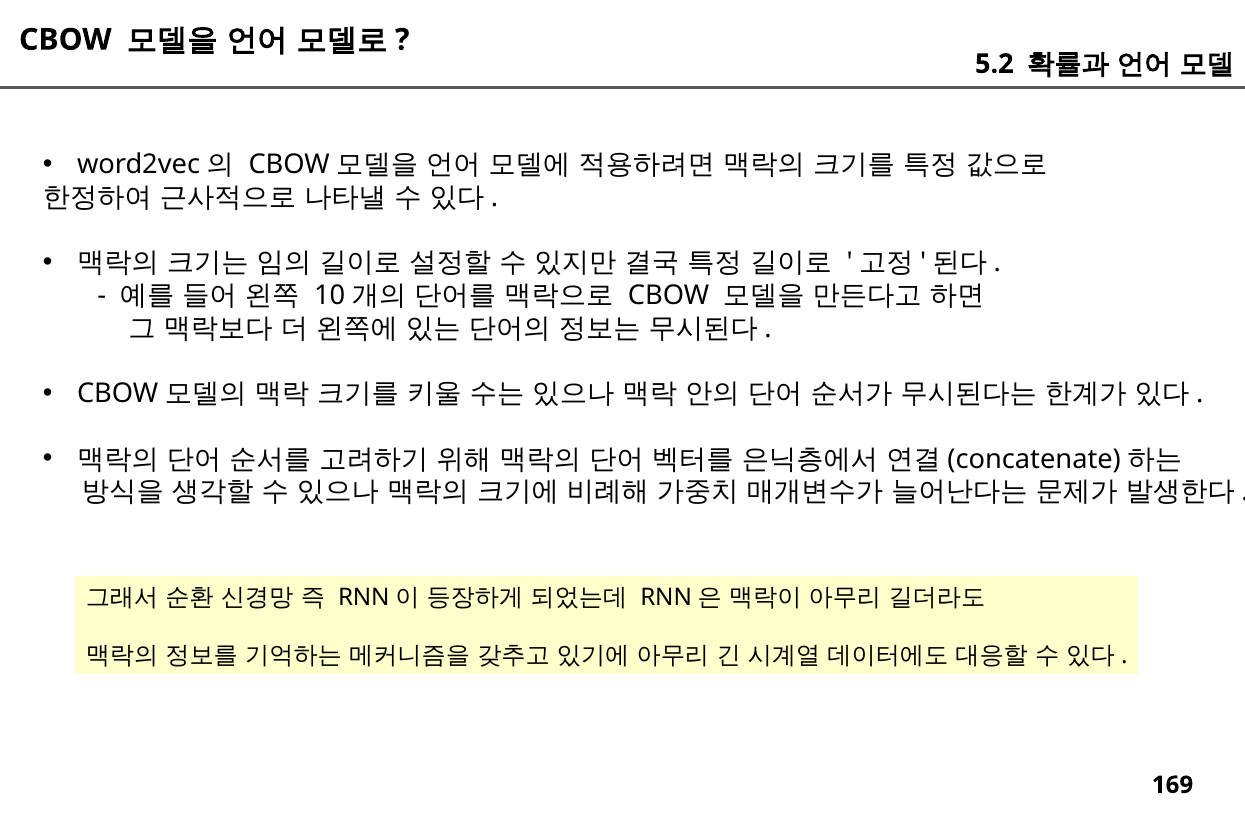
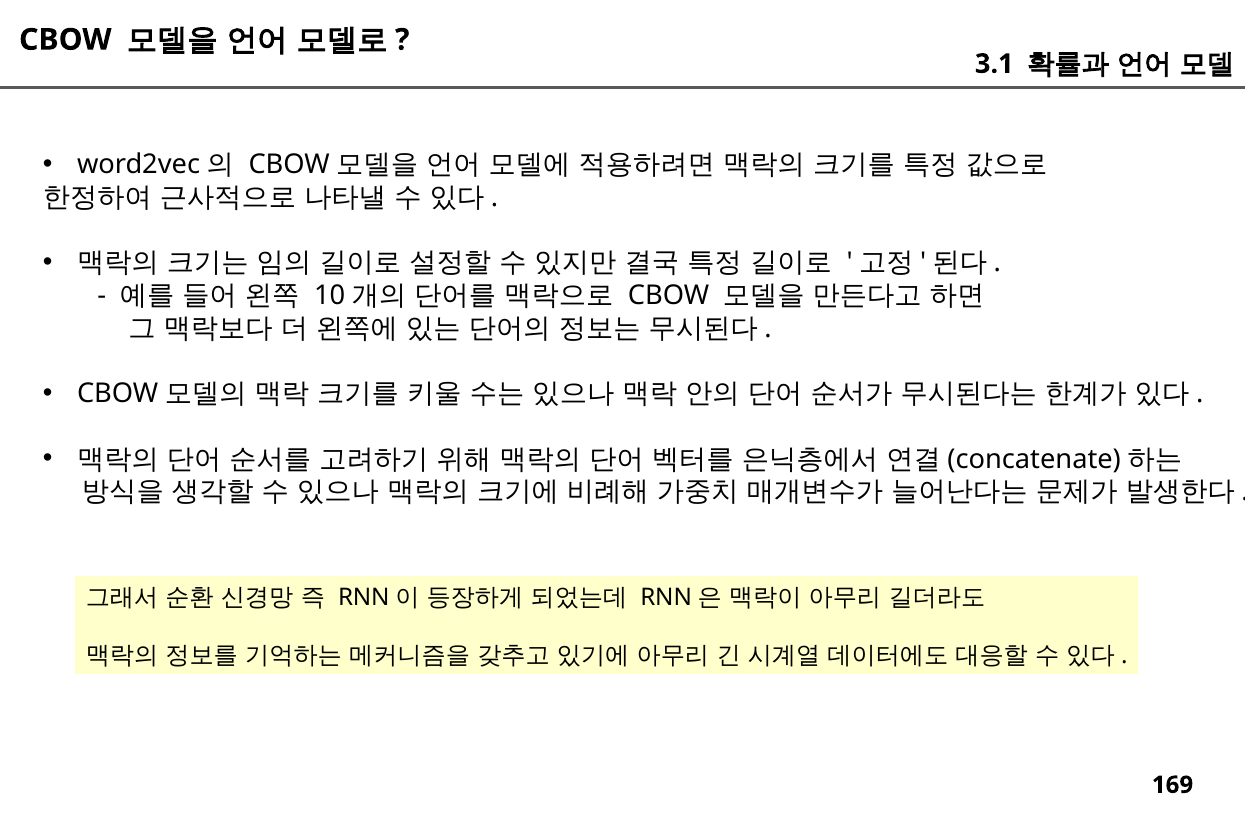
5.2: 5.2 -> 3.1
